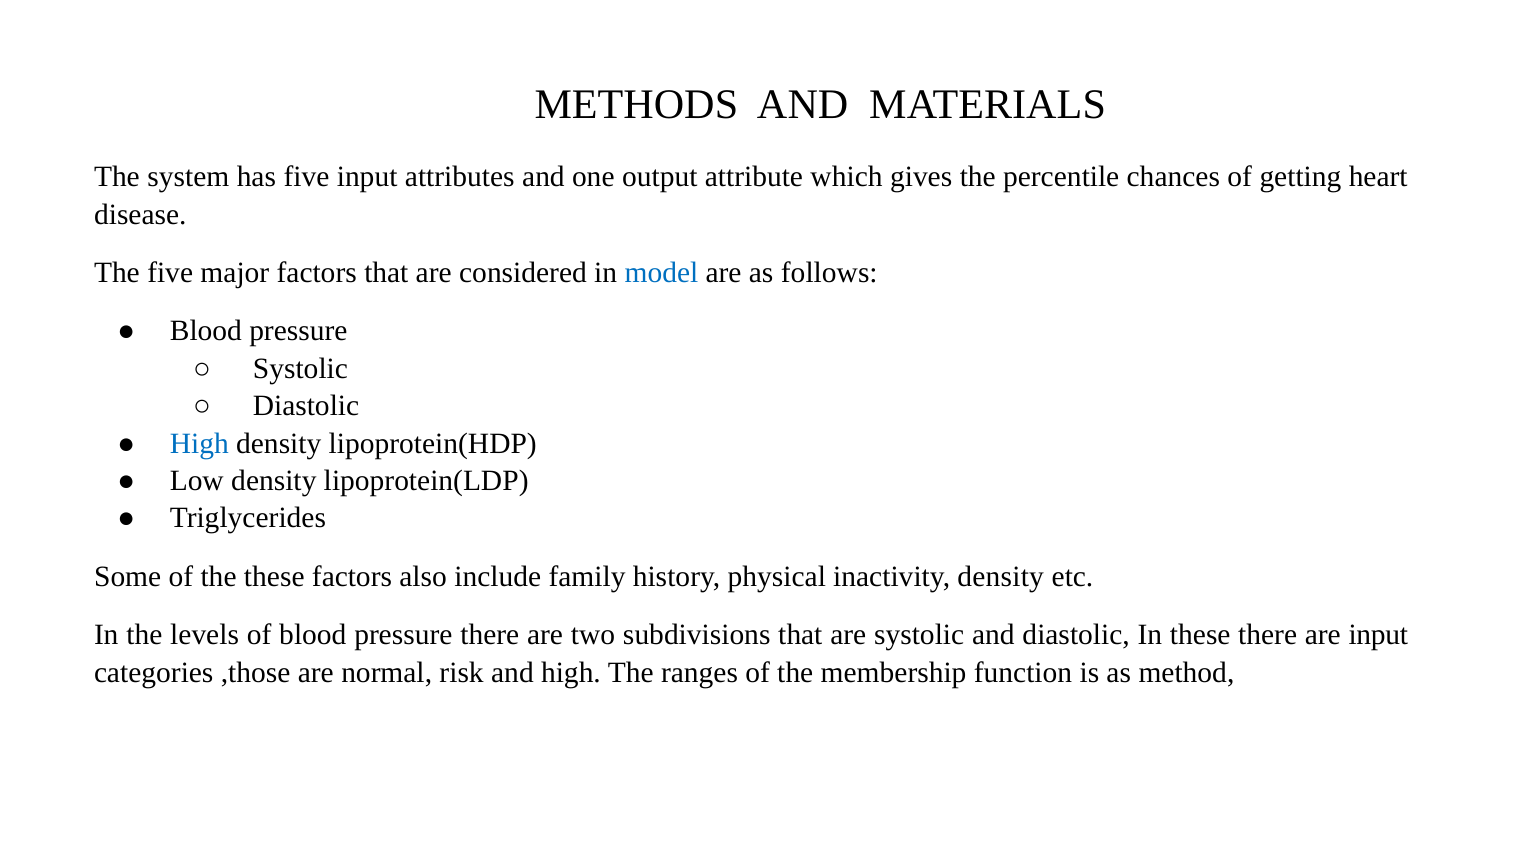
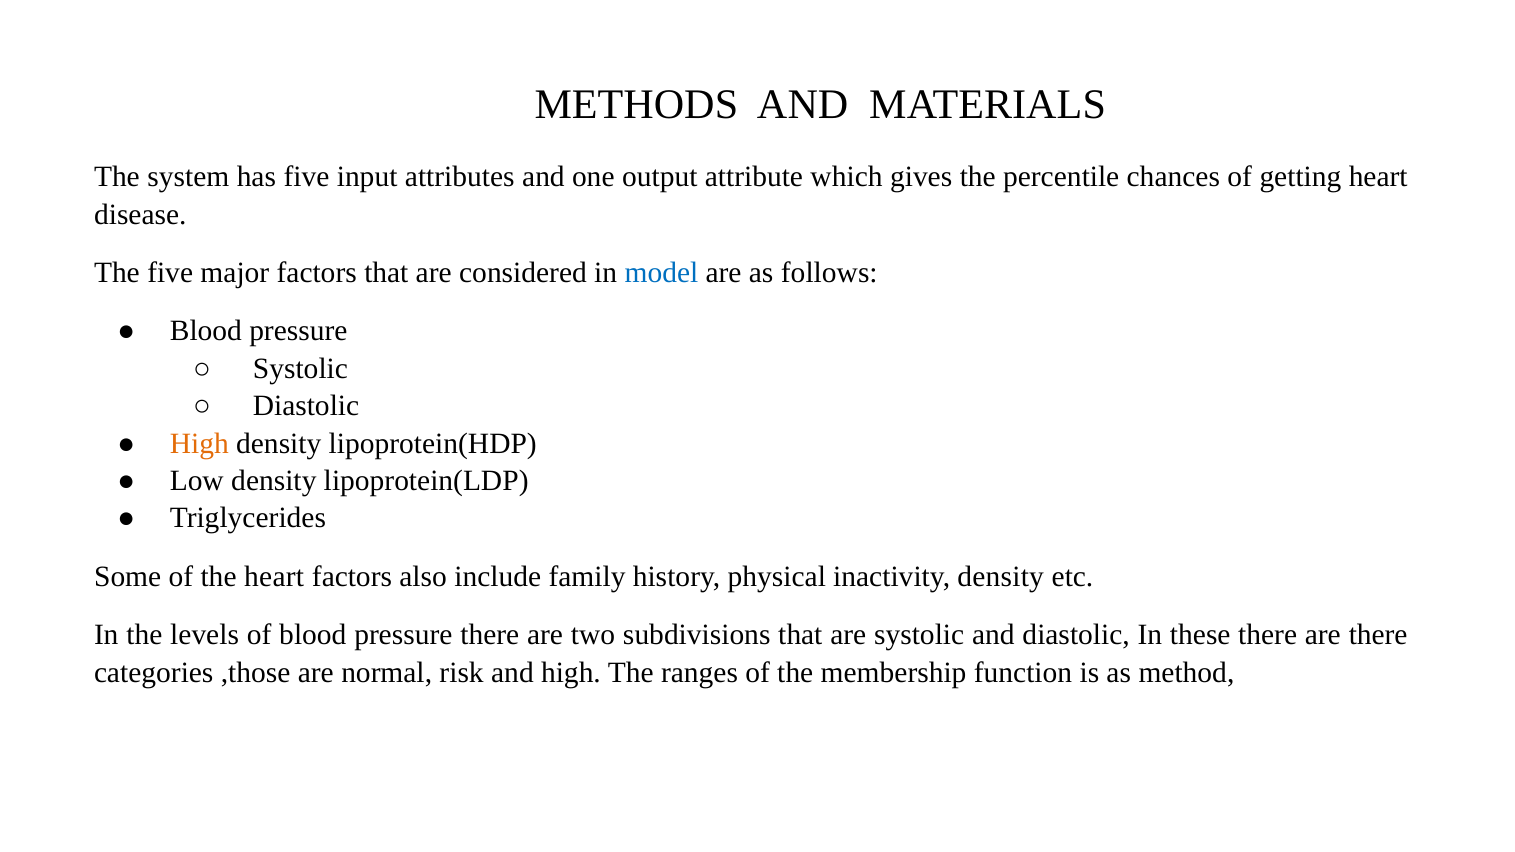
High at (199, 444) colour: blue -> orange
the these: these -> heart
are input: input -> there
